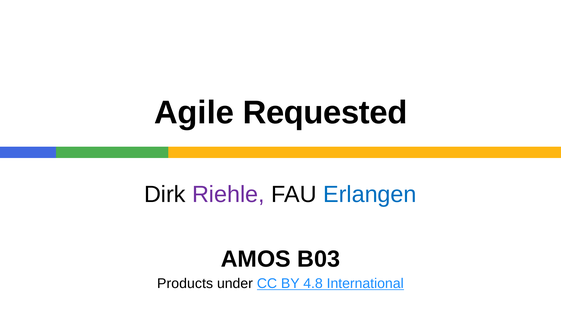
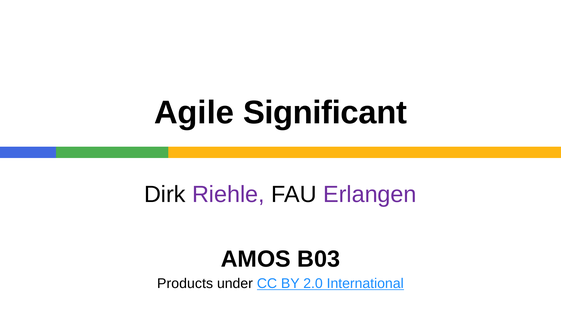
Requested: Requested -> Significant
Erlangen colour: blue -> purple
4.8: 4.8 -> 2.0
